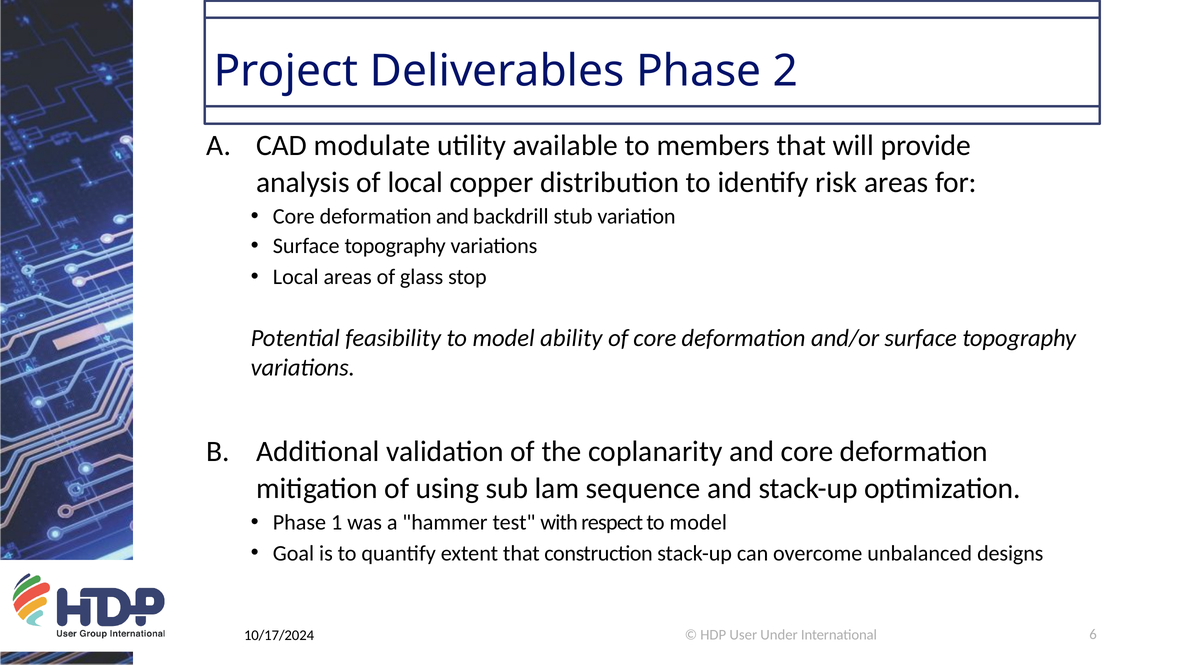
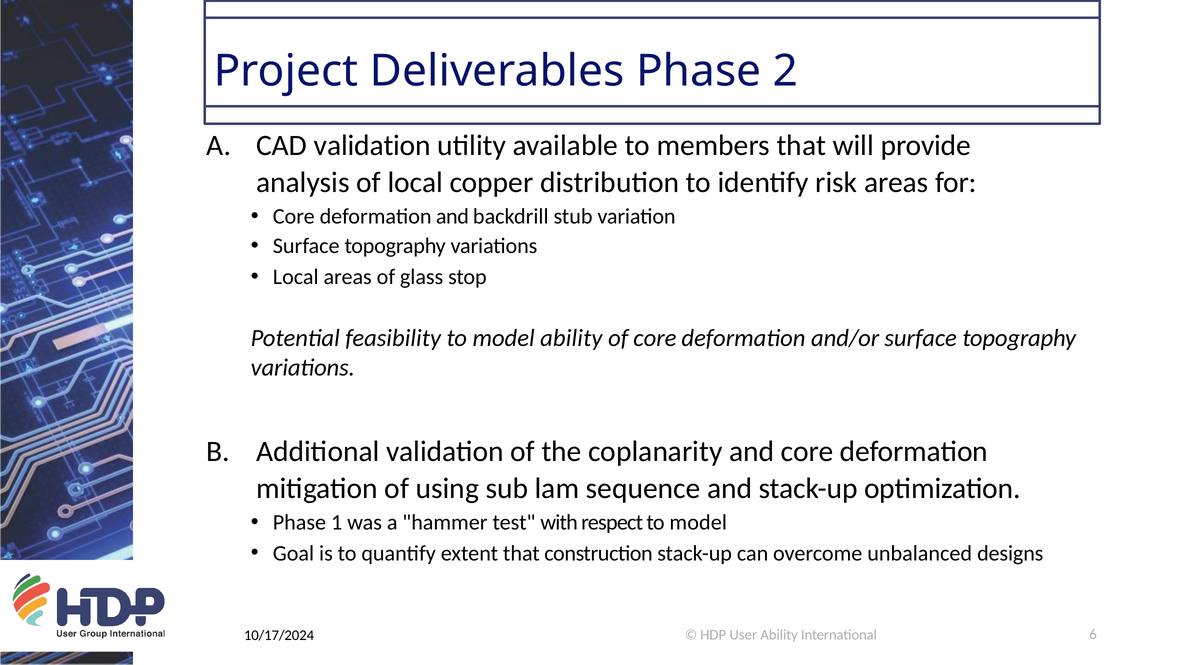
CAD modulate: modulate -> validation
User Under: Under -> Ability
